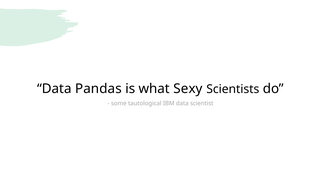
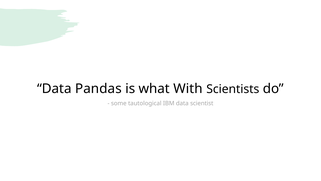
Sexy: Sexy -> With
